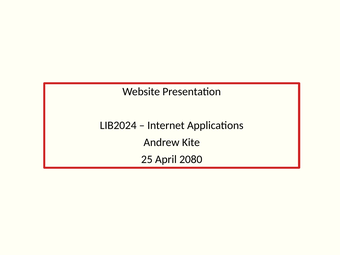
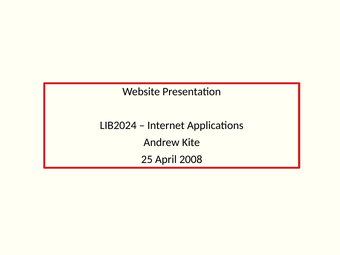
2080: 2080 -> 2008
